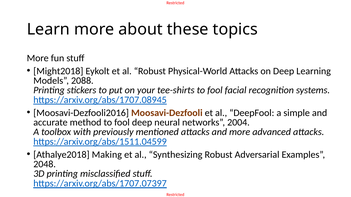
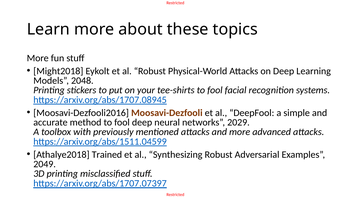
2088: 2088 -> 2048
2004: 2004 -> 2029
Making: Making -> Trained
2048: 2048 -> 2049
